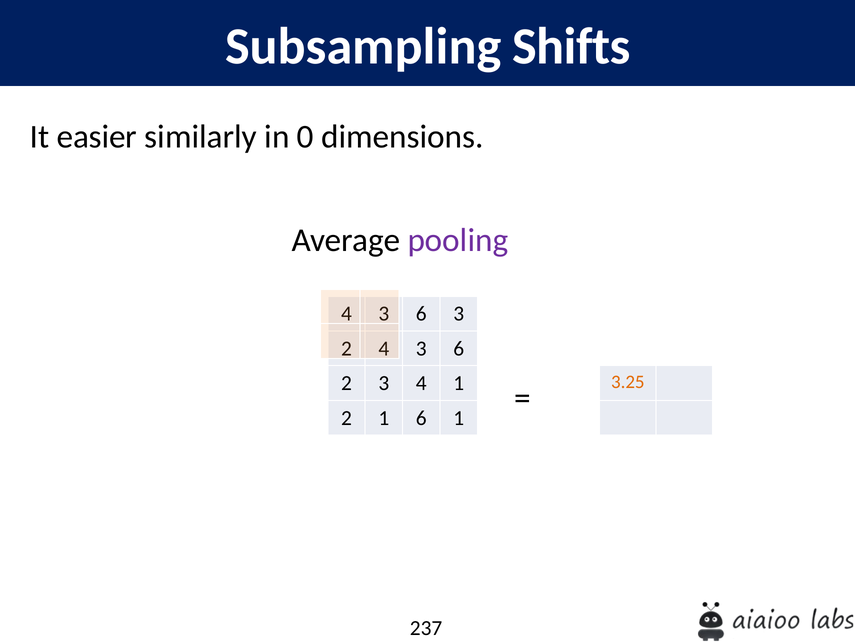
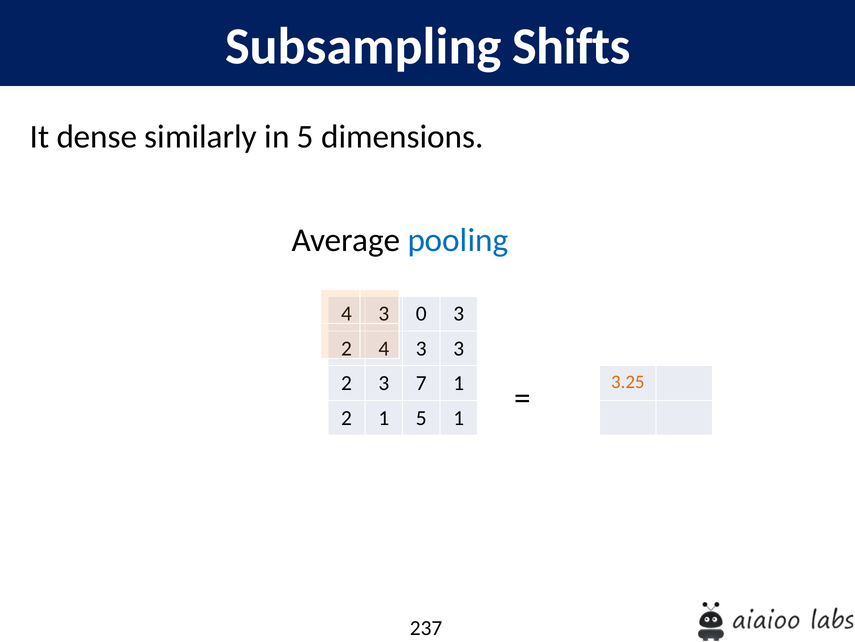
easier: easier -> dense
in 0: 0 -> 5
pooling colour: purple -> blue
6 at (421, 314): 6 -> 0
6 at (459, 348): 6 -> 3
3 4: 4 -> 7
1 6: 6 -> 5
